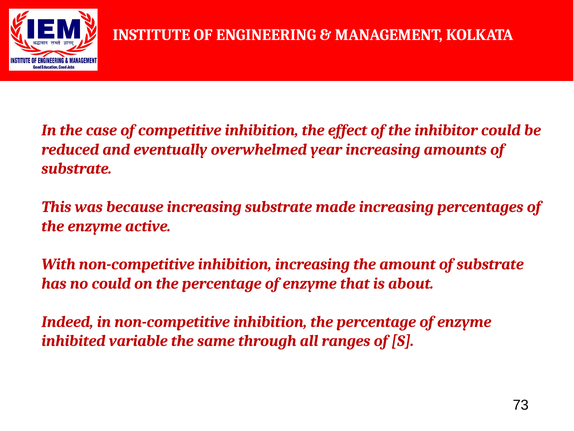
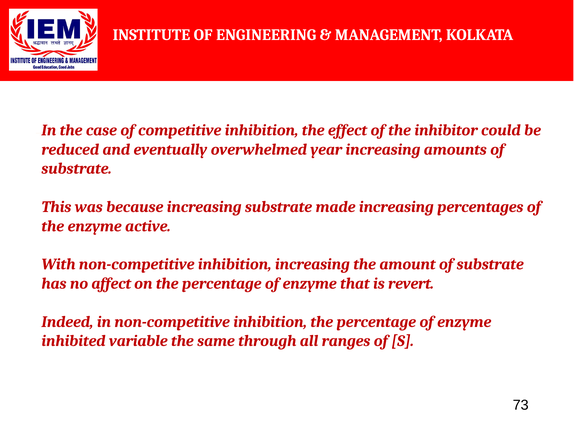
no could: could -> affect
about: about -> revert
